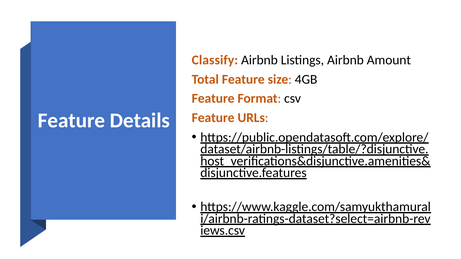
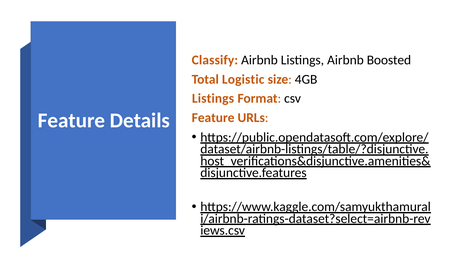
Amount: Amount -> Boosted
Total Feature: Feature -> Logistic
Feature at (213, 99): Feature -> Listings
